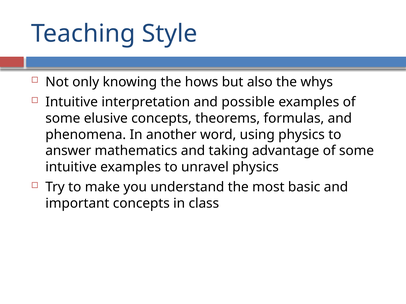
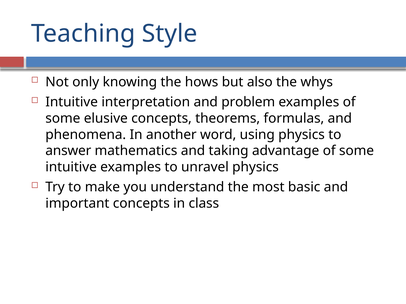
possible: possible -> problem
